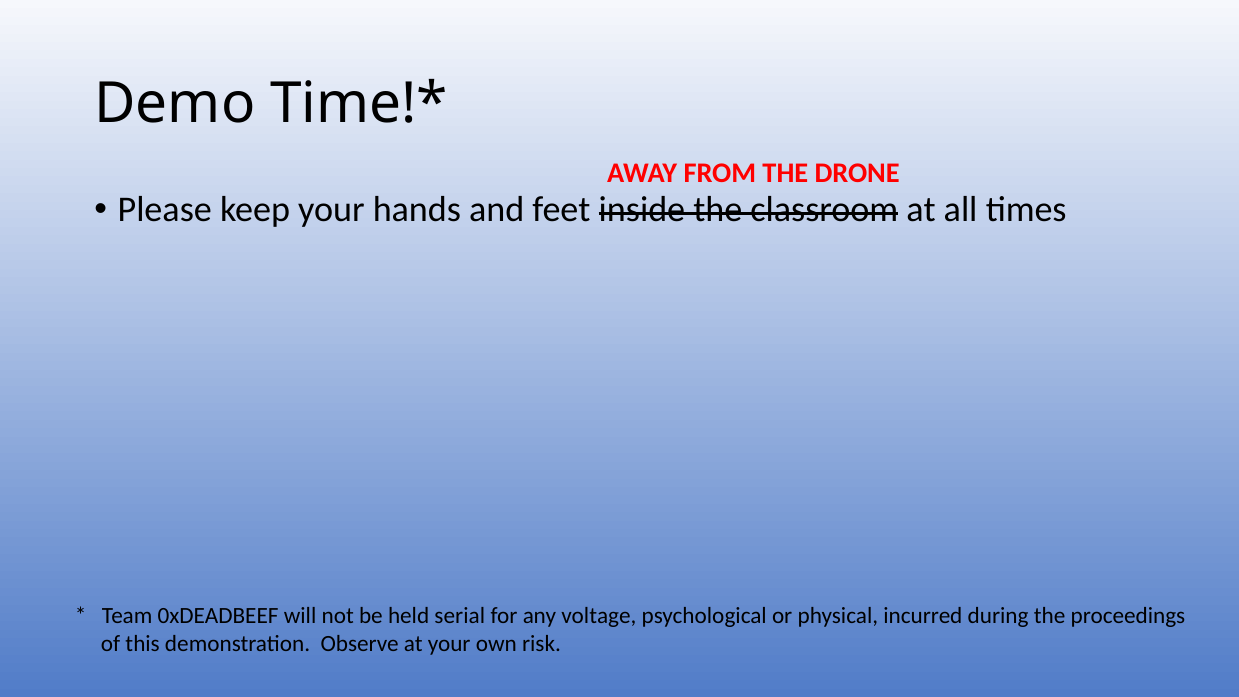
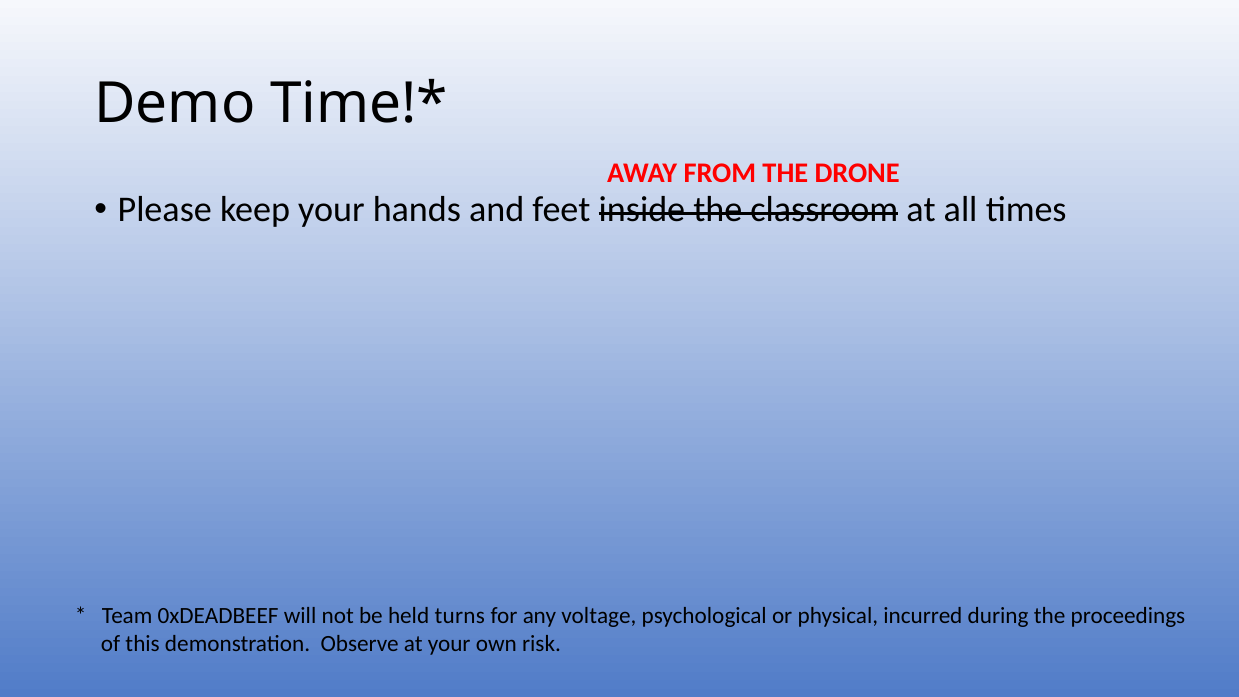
serial: serial -> turns
